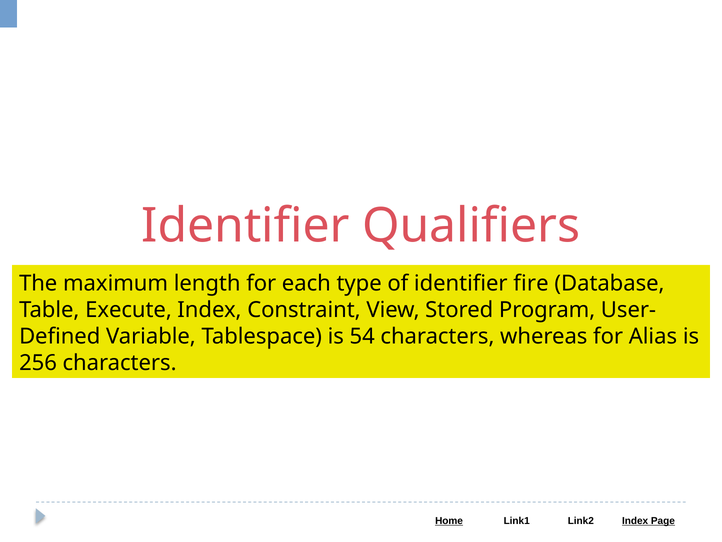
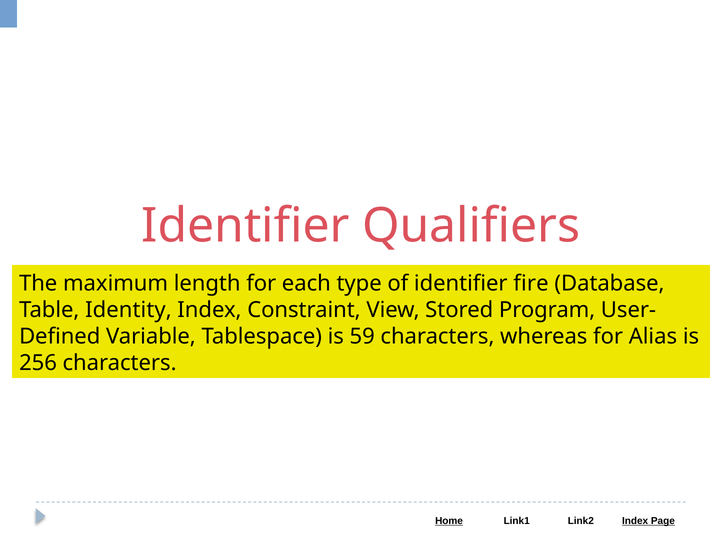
Execute: Execute -> Identity
54: 54 -> 59
